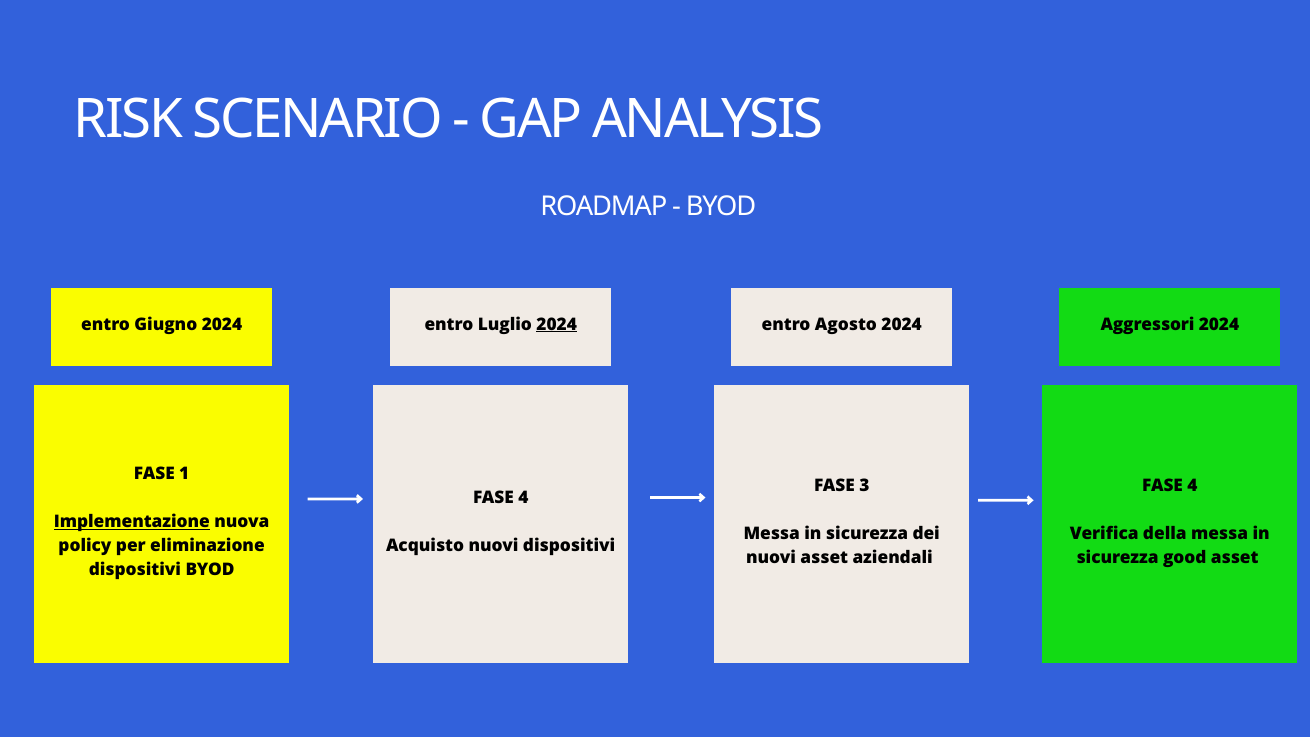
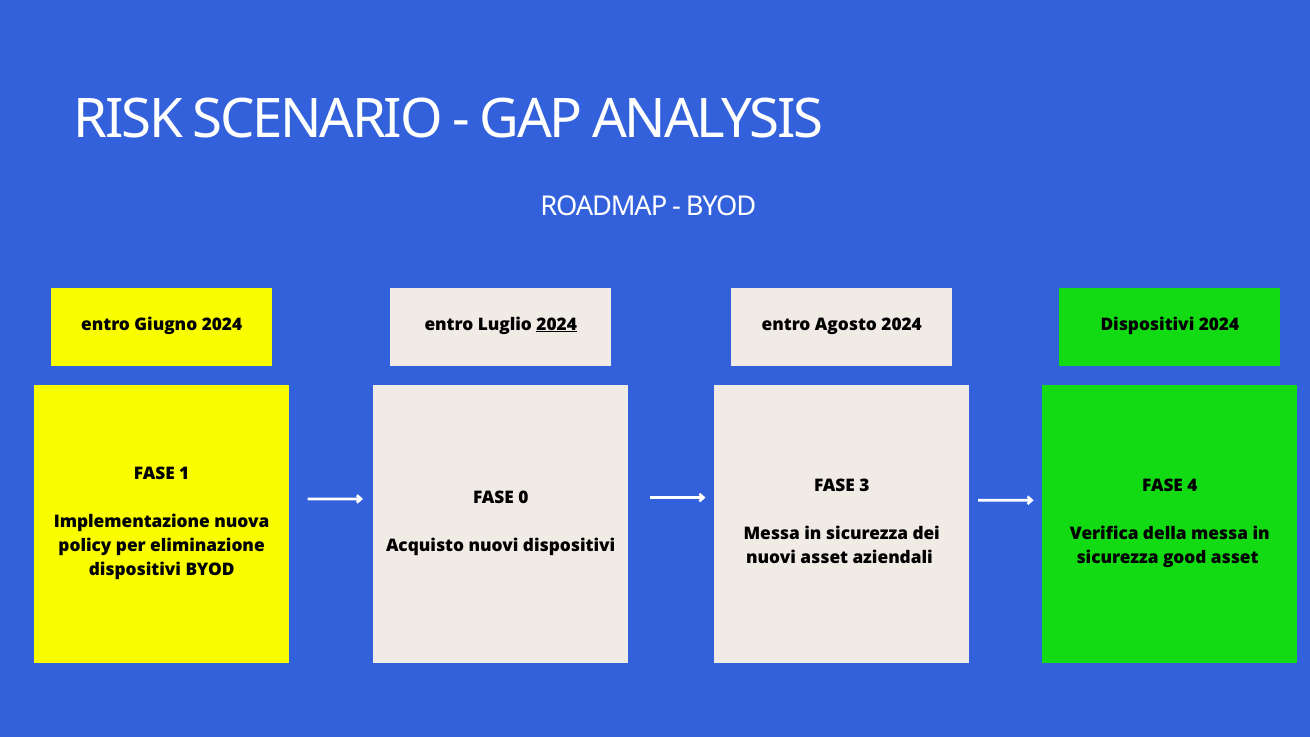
2024 Aggressori: Aggressori -> Dispositivi
4 at (523, 497): 4 -> 0
Implementazione underline: present -> none
